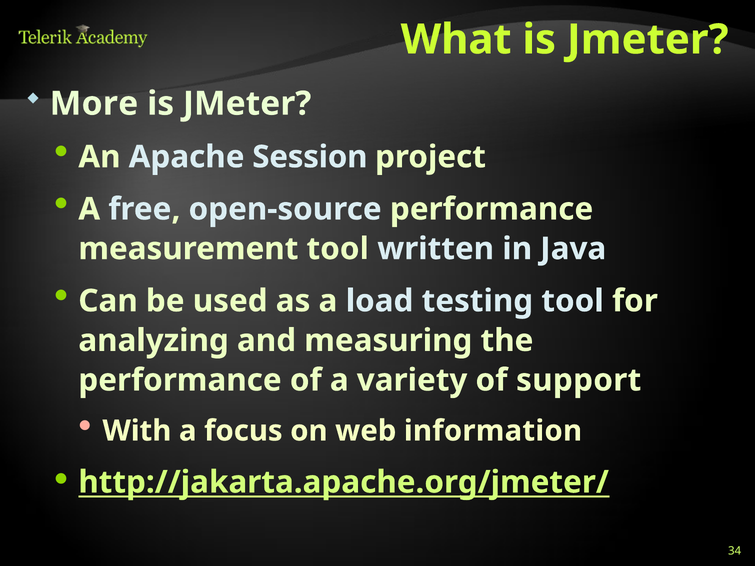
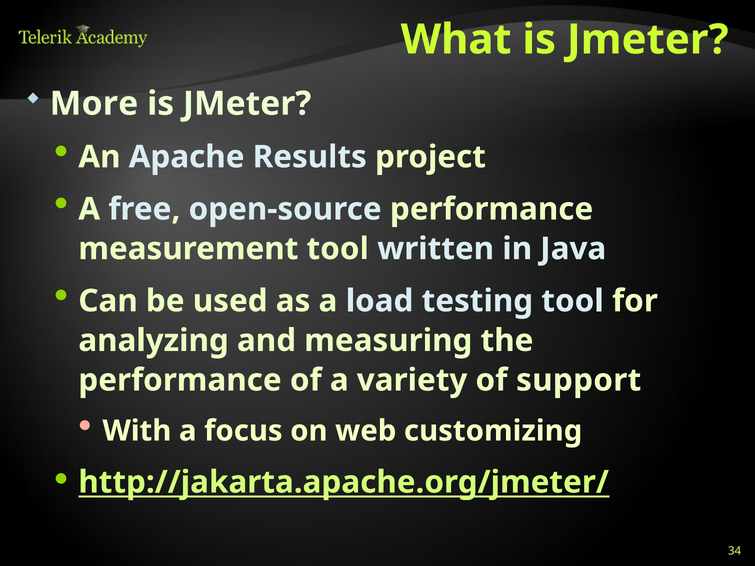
Session: Session -> Results
information: information -> customizing
